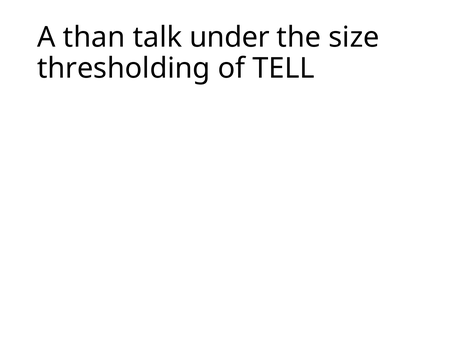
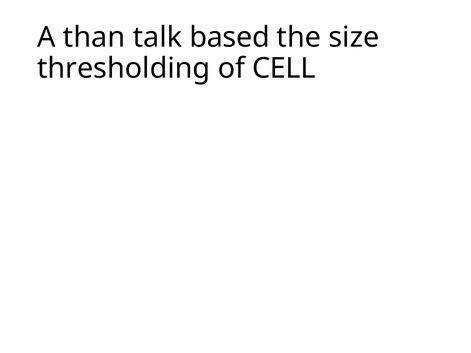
under: under -> based
TELL: TELL -> CELL
